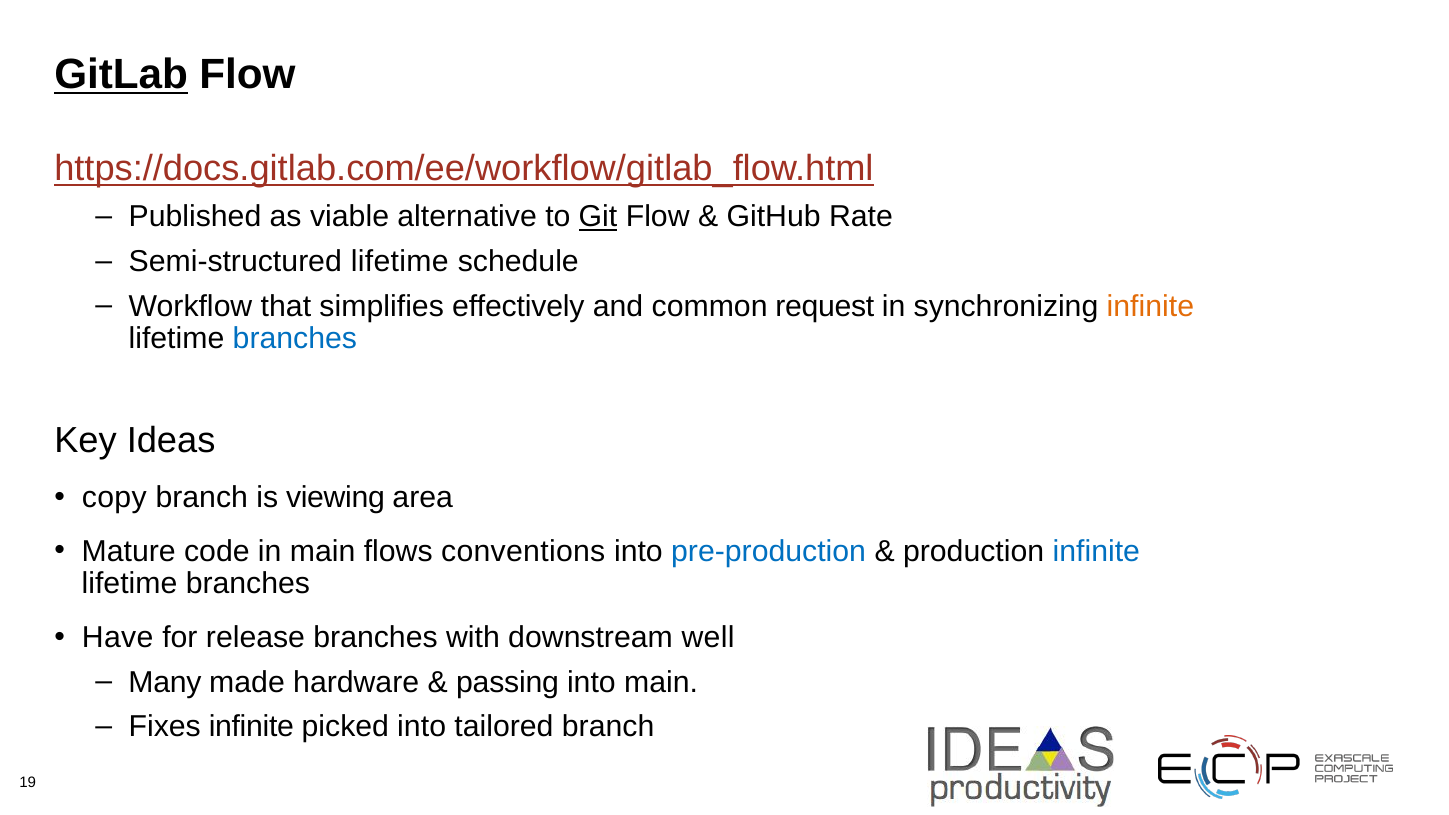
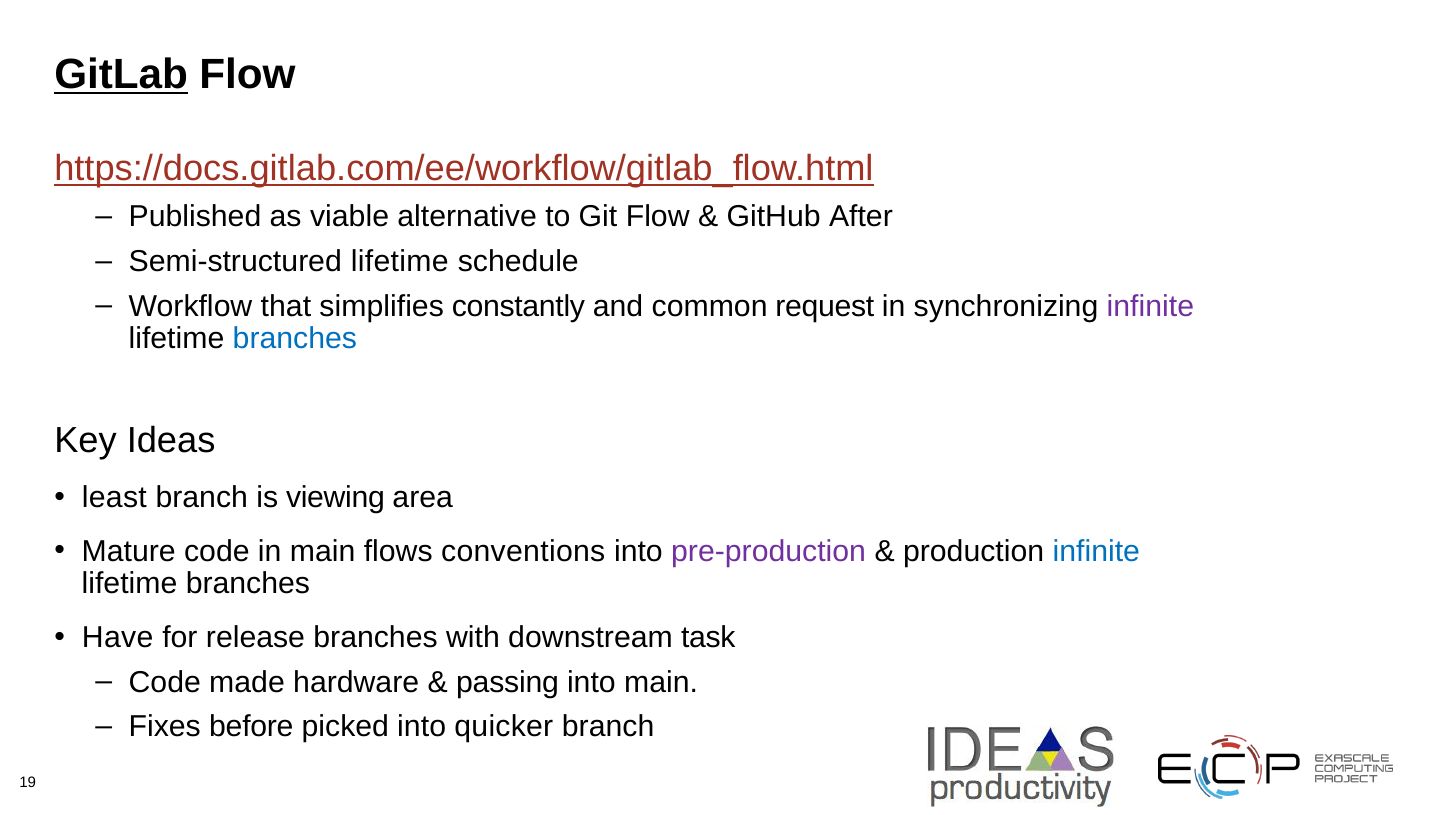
Git underline: present -> none
Rate: Rate -> After
effectively: effectively -> constantly
infinite at (1150, 306) colour: orange -> purple
copy: copy -> least
pre-production colour: blue -> purple
well: well -> task
Many at (165, 682): Many -> Code
Fixes infinite: infinite -> before
tailored: tailored -> quicker
